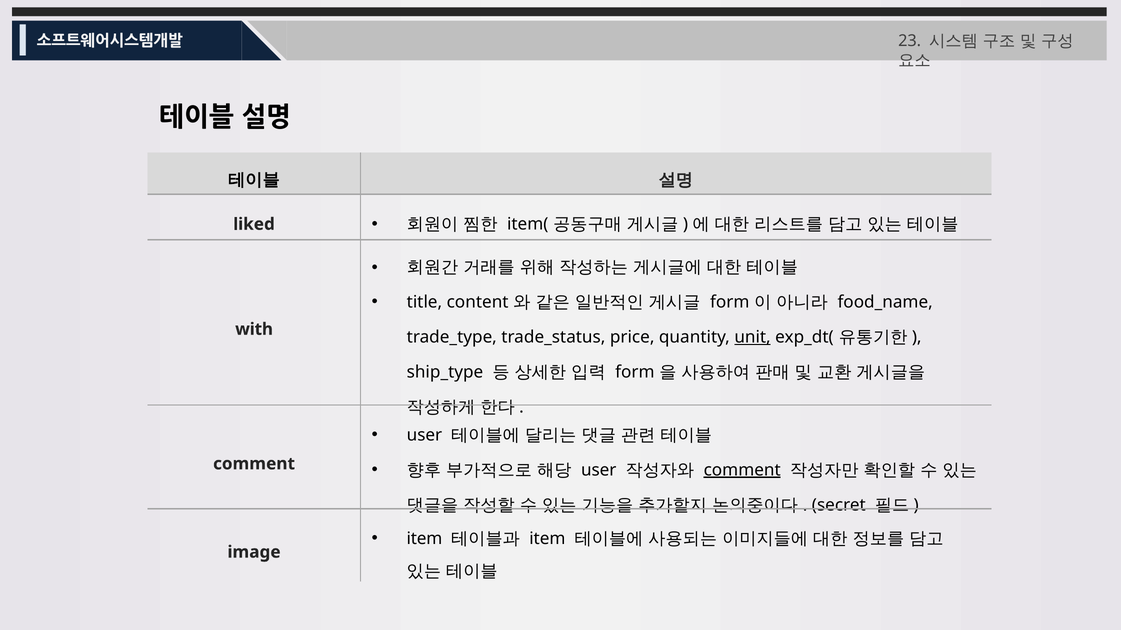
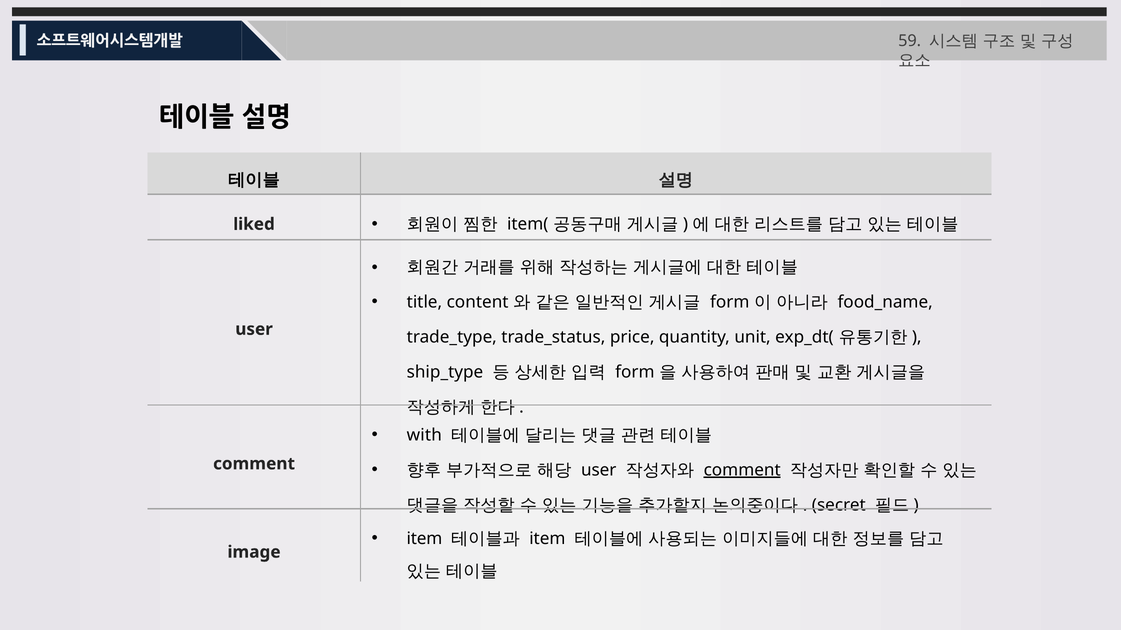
23: 23 -> 59
with at (254, 330): with -> user
unit underline: present -> none
user at (424, 435): user -> with
